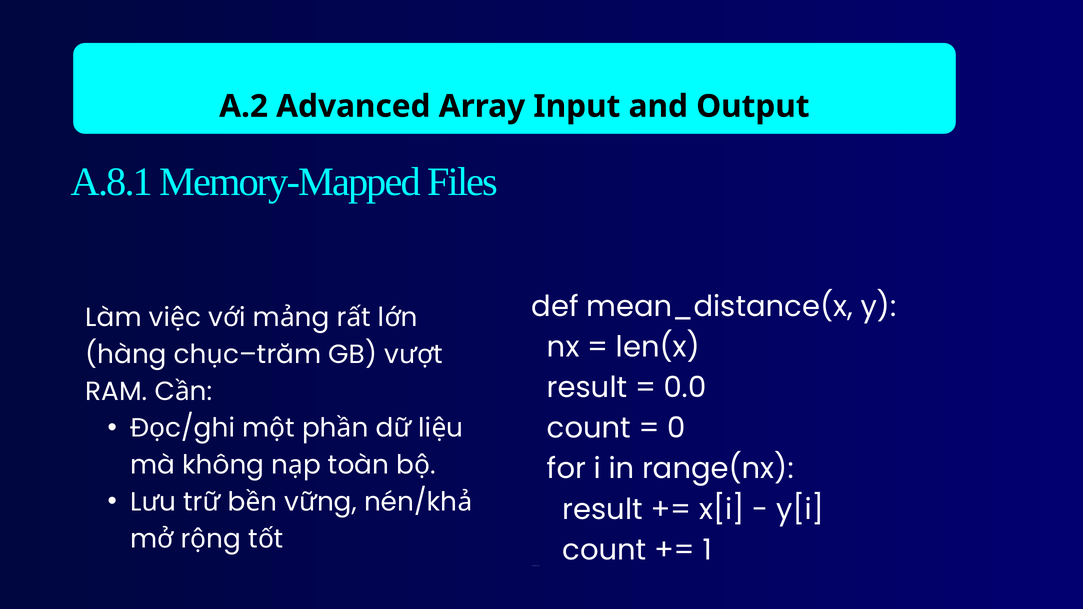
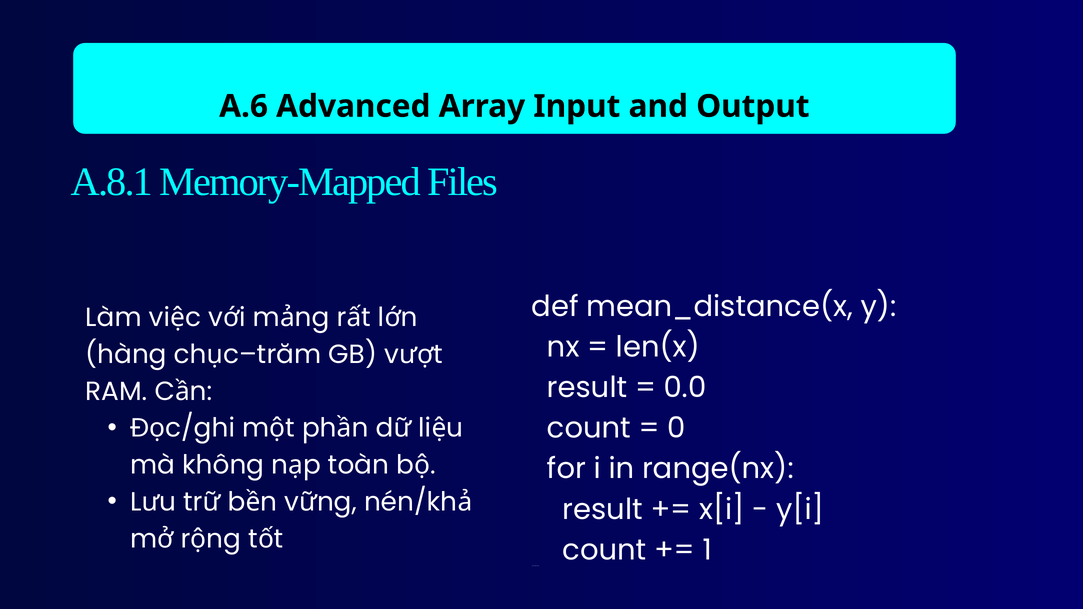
A.2: A.2 -> A.6
